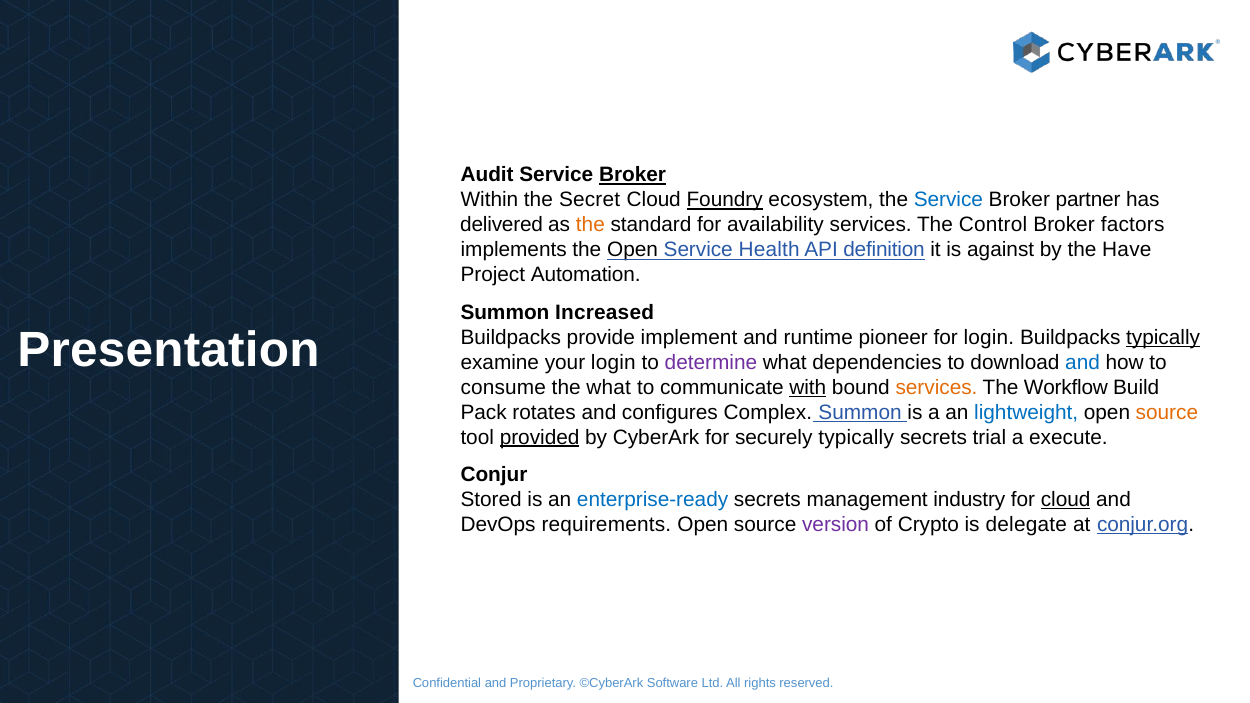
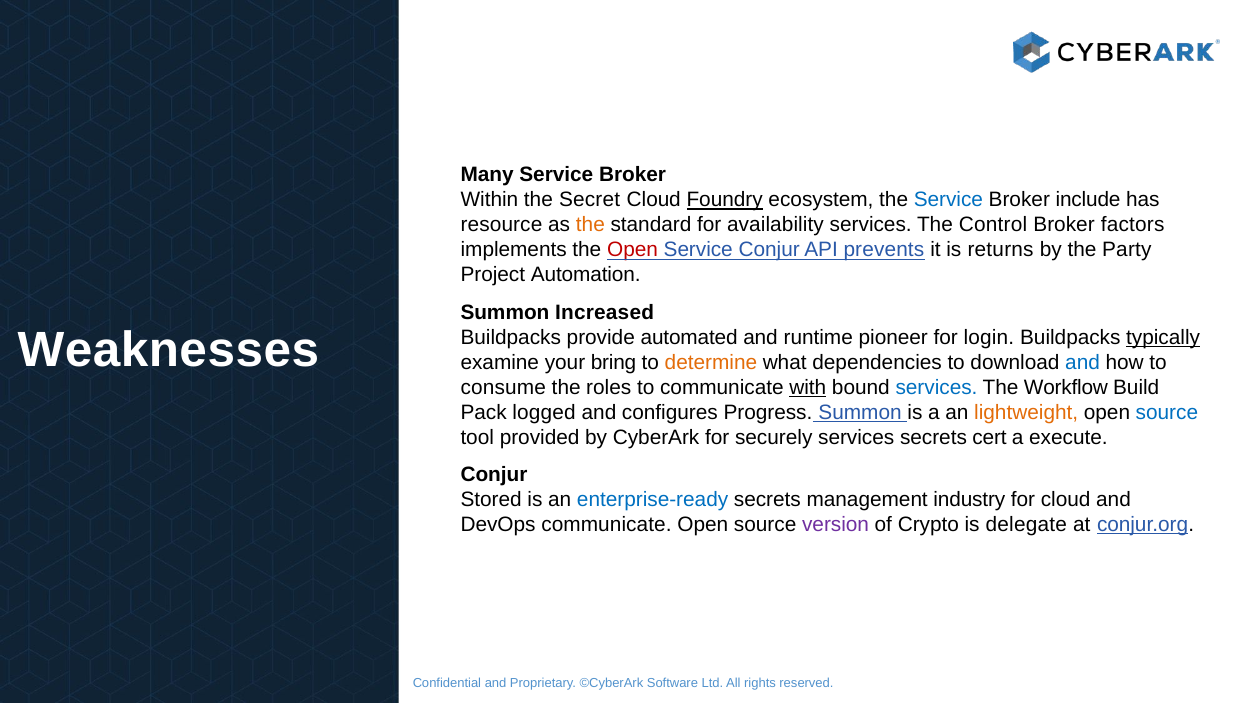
Audit: Audit -> Many
Broker at (633, 175) underline: present -> none
partner: partner -> include
delivered: delivered -> resource
Open at (633, 250) colour: black -> red
Service Health: Health -> Conjur
definition: definition -> prevents
against: against -> returns
Have: Have -> Party
Presentation: Presentation -> Weaknesses
implement: implement -> automated
your login: login -> bring
determine colour: purple -> orange
the what: what -> roles
services at (936, 387) colour: orange -> blue
rotates: rotates -> logged
Complex: Complex -> Progress
lightweight colour: blue -> orange
source at (1167, 412) colour: orange -> blue
provided underline: present -> none
securely typically: typically -> services
trial: trial -> cert
cloud at (1066, 500) underline: present -> none
DevOps requirements: requirements -> communicate
